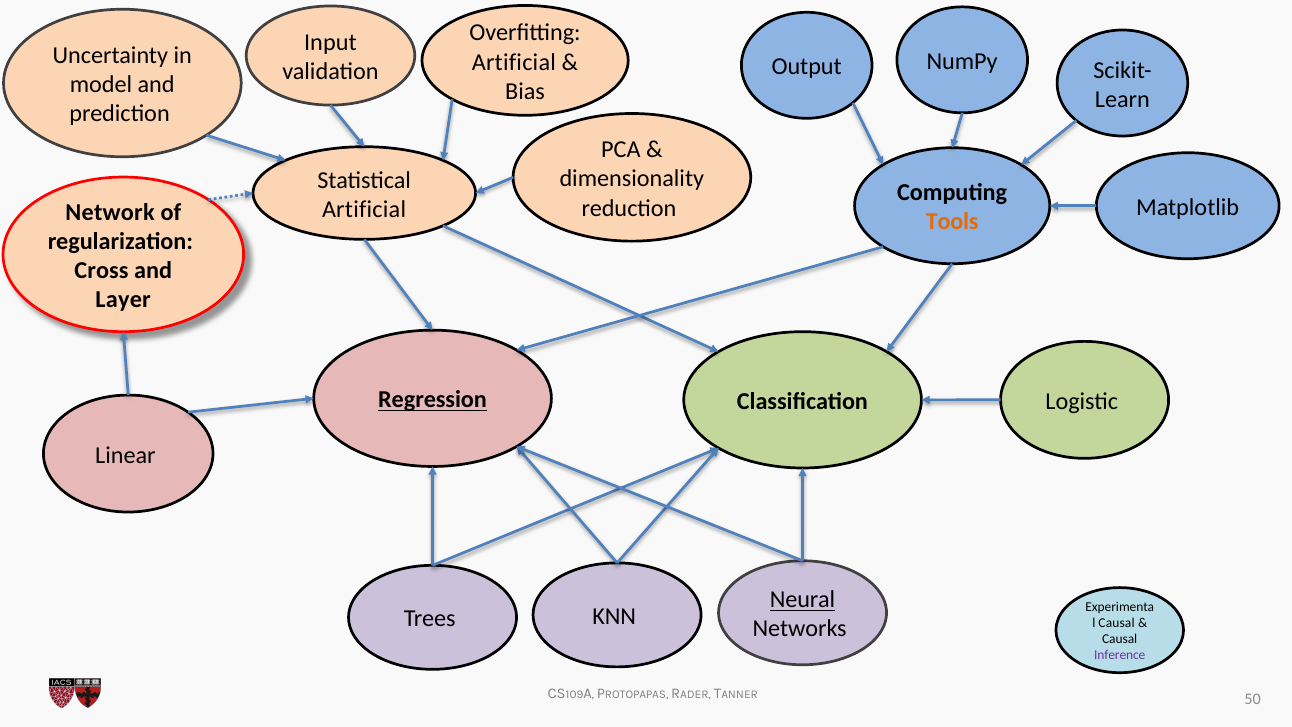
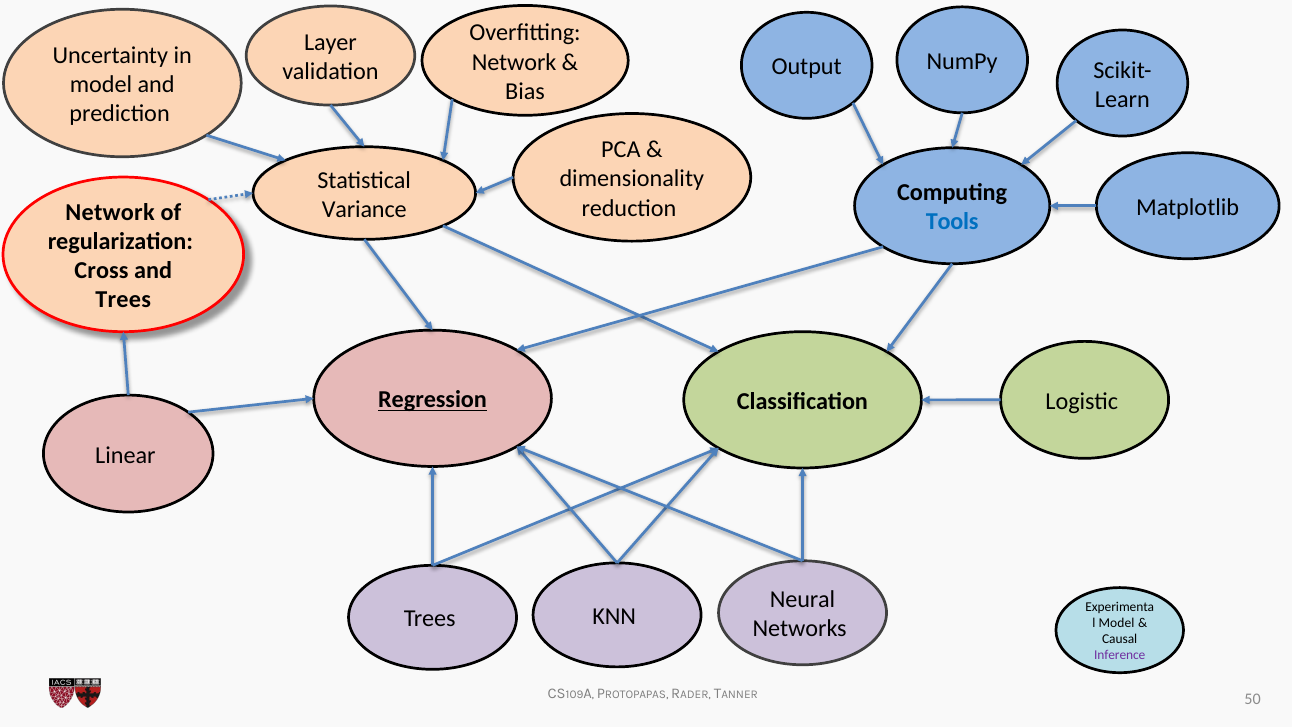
Input: Input -> Layer
Artificial at (514, 62): Artificial -> Network
Artificial at (364, 209): Artificial -> Variance
Tools colour: orange -> blue
Layer at (123, 300): Layer -> Trees
Neural underline: present -> none
Causal at (1117, 623): Causal -> Model
